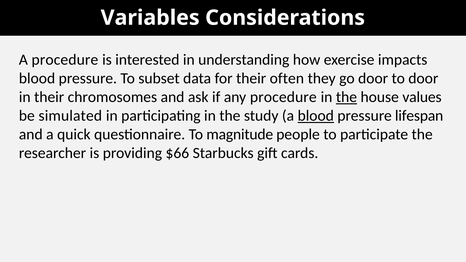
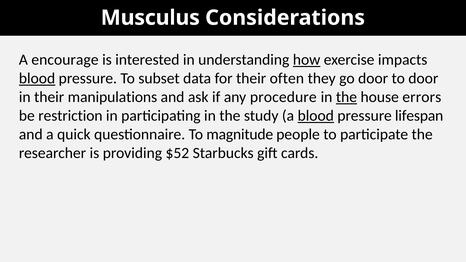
Variables: Variables -> Musculus
A procedure: procedure -> encourage
how underline: none -> present
blood at (37, 78) underline: none -> present
chromosomes: chromosomes -> manipulations
values: values -> errors
simulated: simulated -> restriction
$66: $66 -> $52
